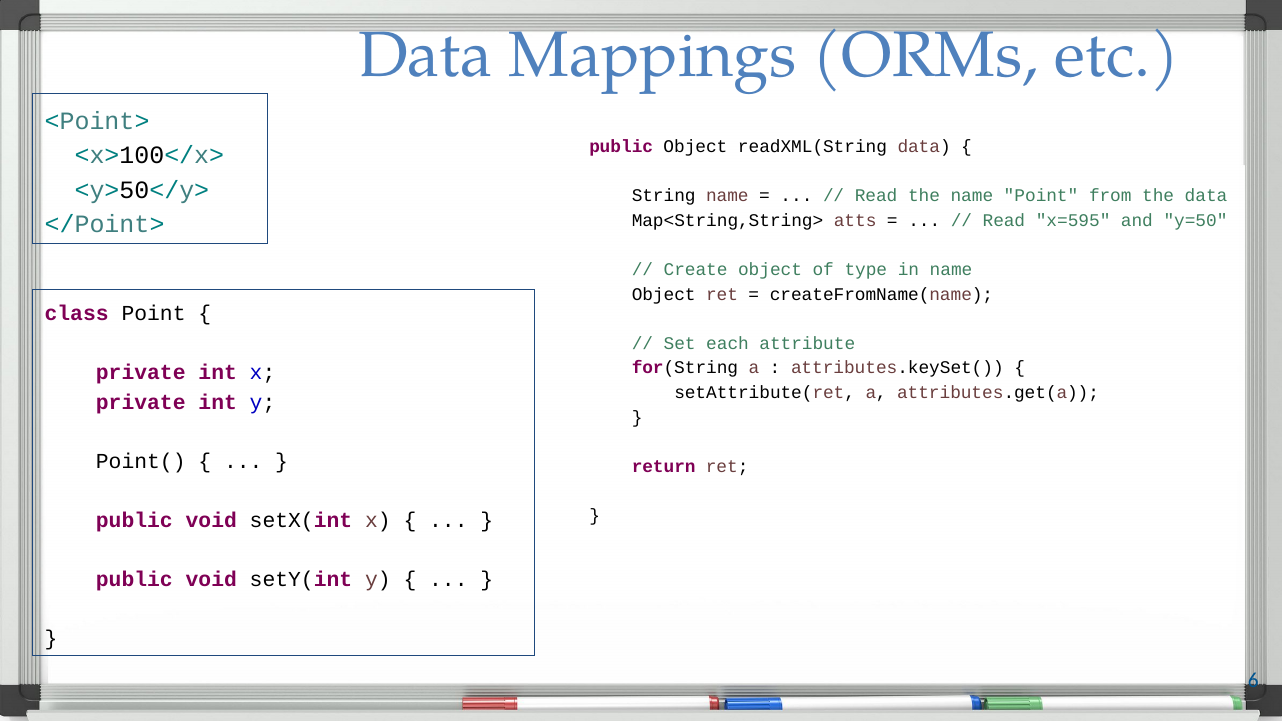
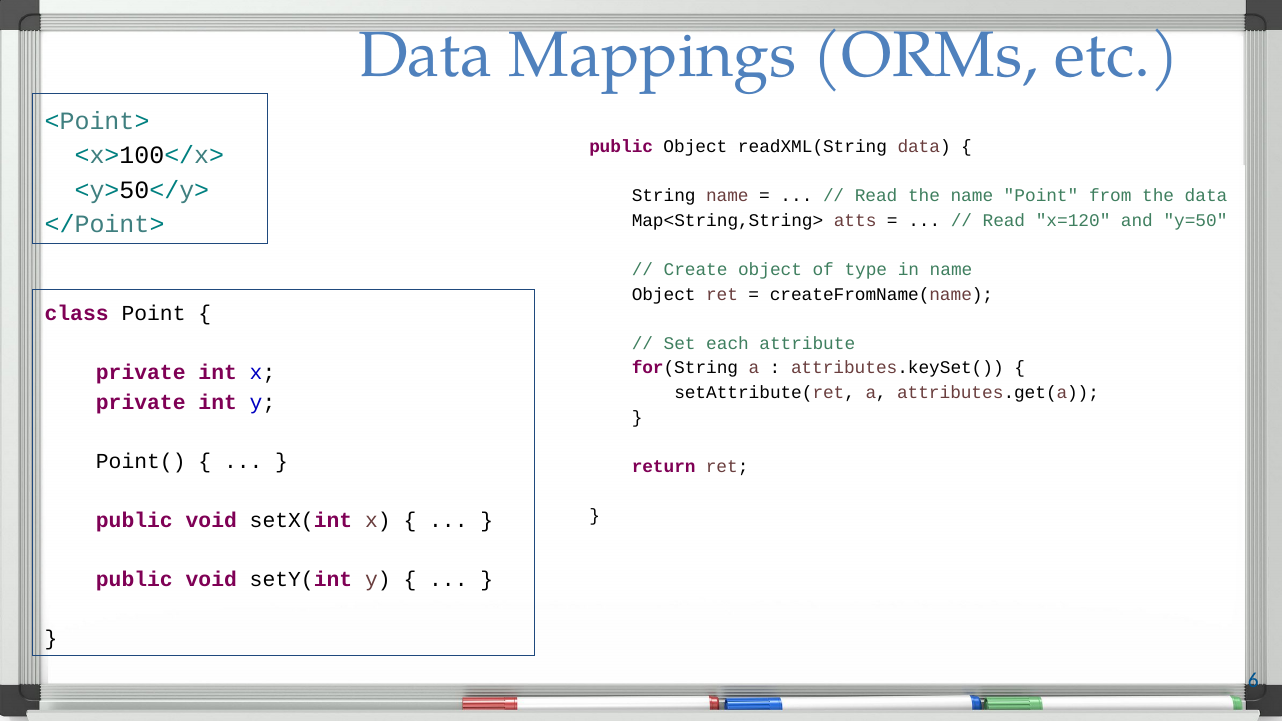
x=595: x=595 -> x=120
